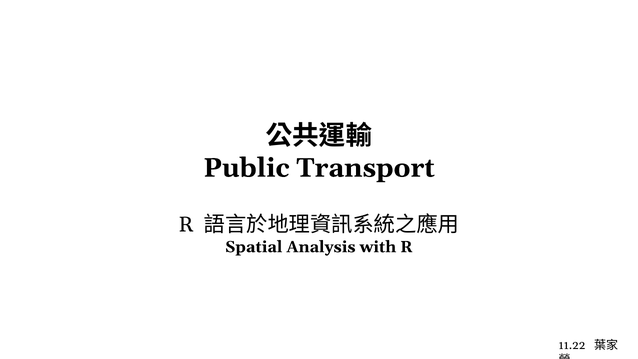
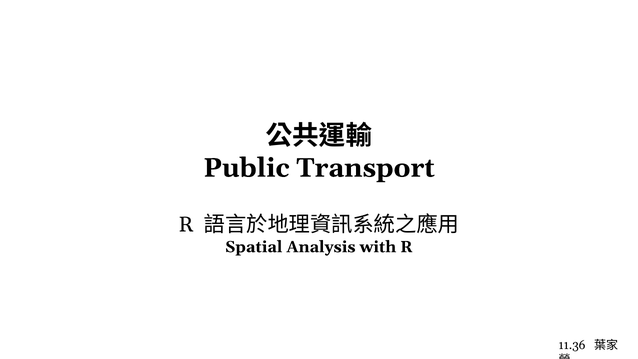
11.22: 11.22 -> 11.36
